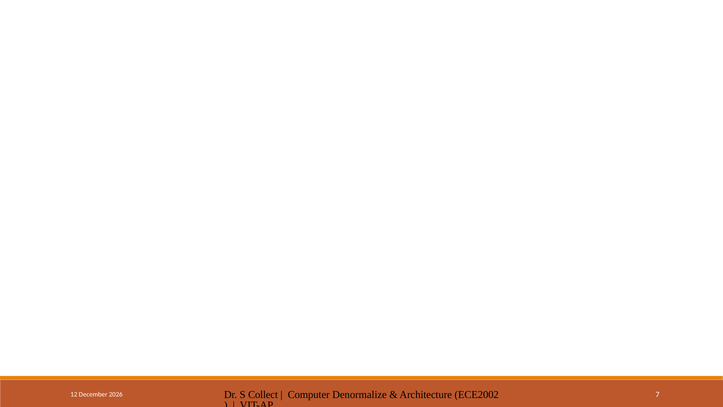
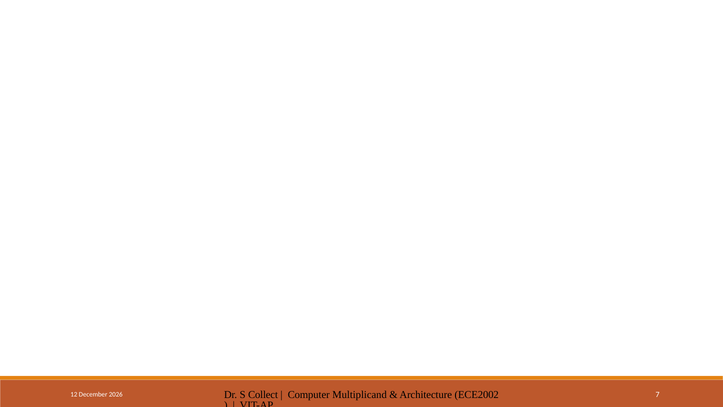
Denormalize: Denormalize -> Multiplicand
